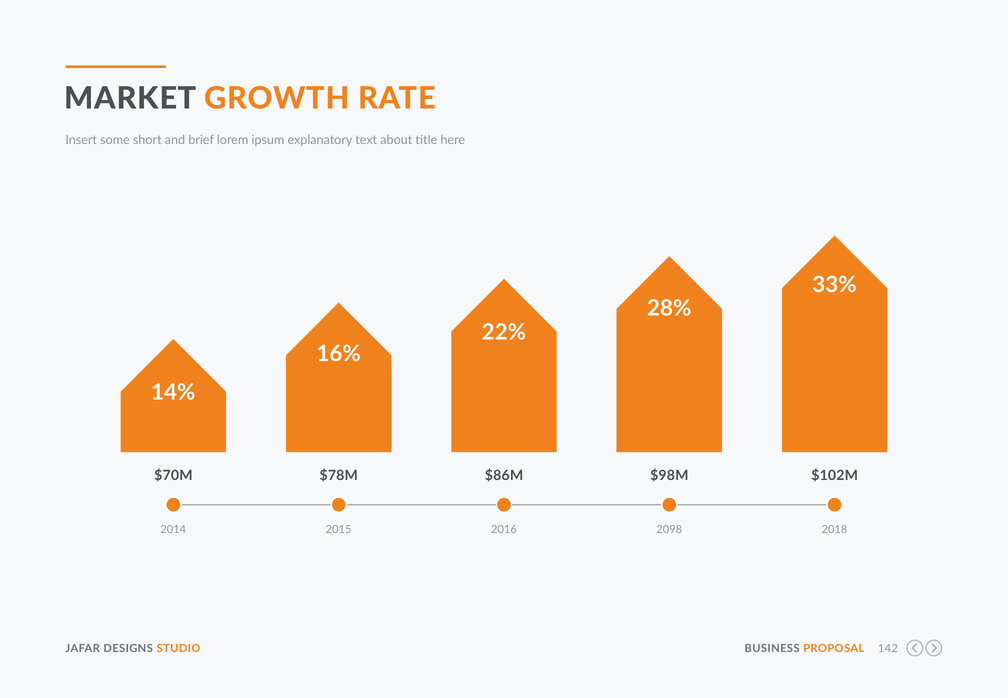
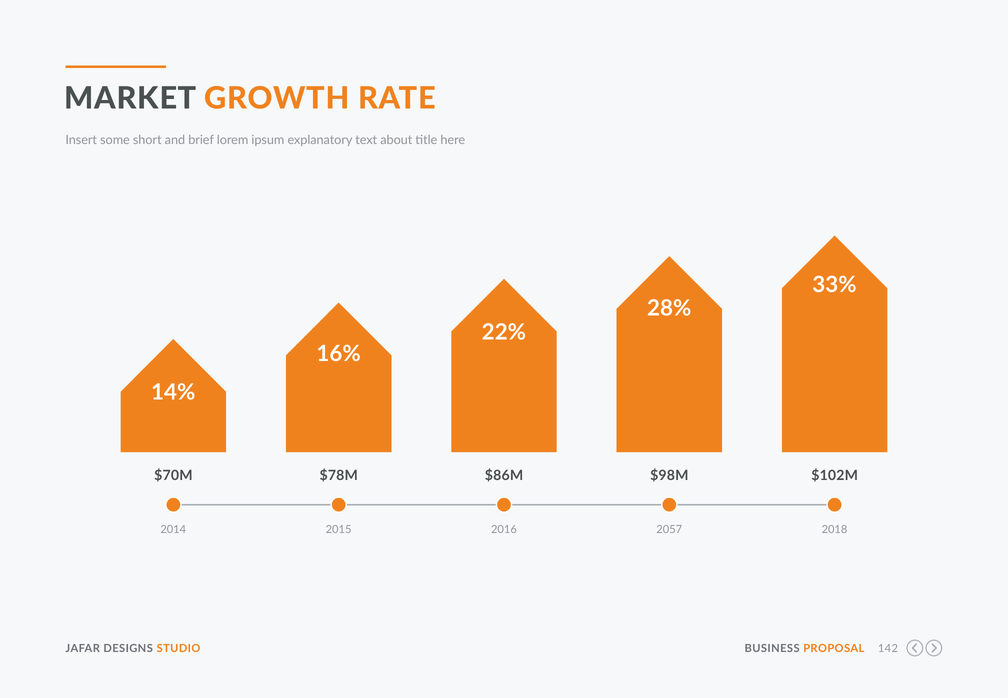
2098: 2098 -> 2057
